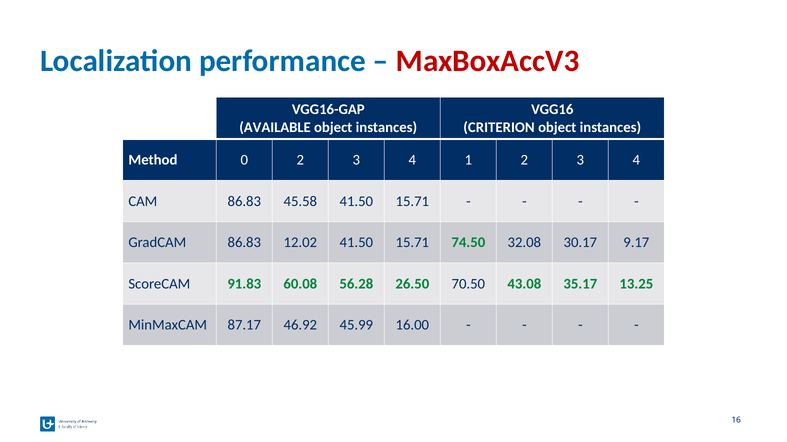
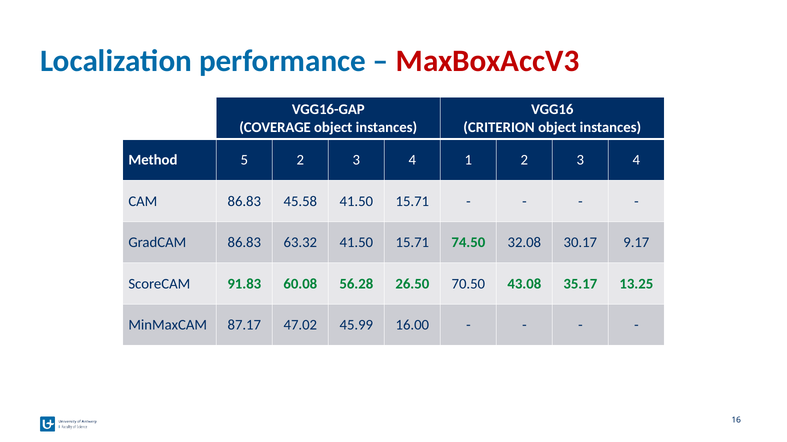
AVAILABLE: AVAILABLE -> COVERAGE
0: 0 -> 5
12.02: 12.02 -> 63.32
46.92: 46.92 -> 47.02
